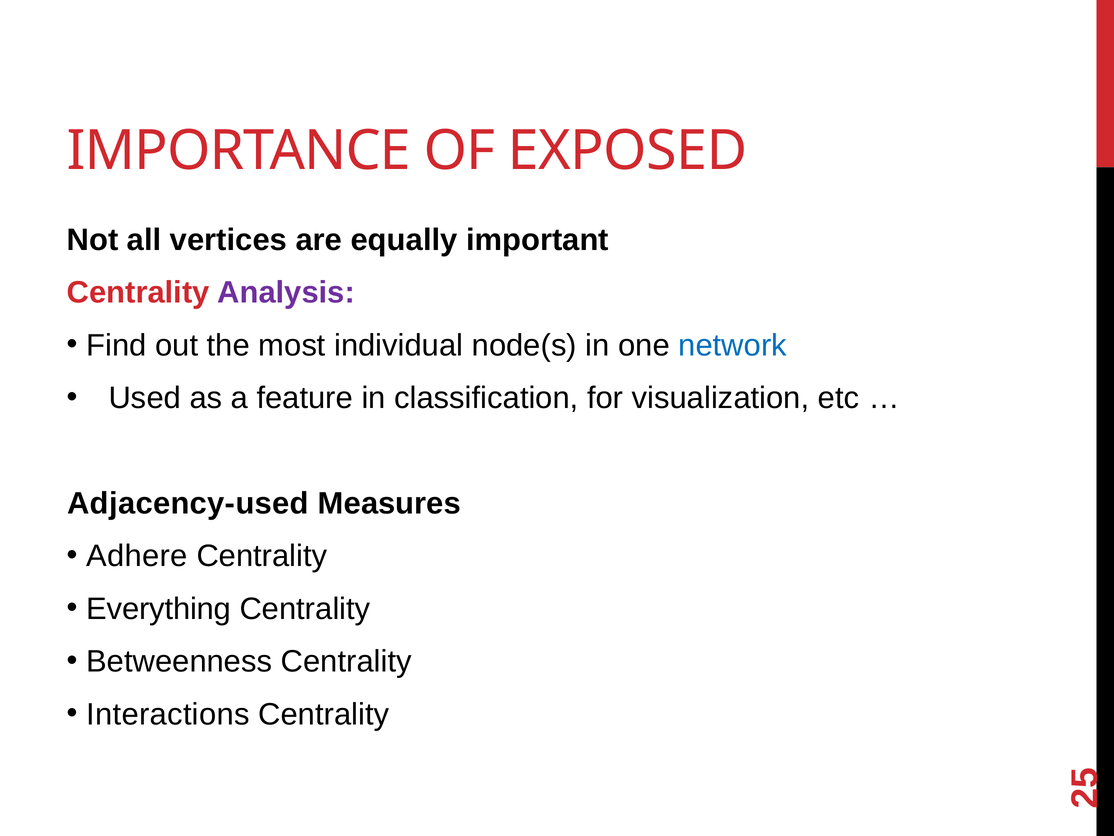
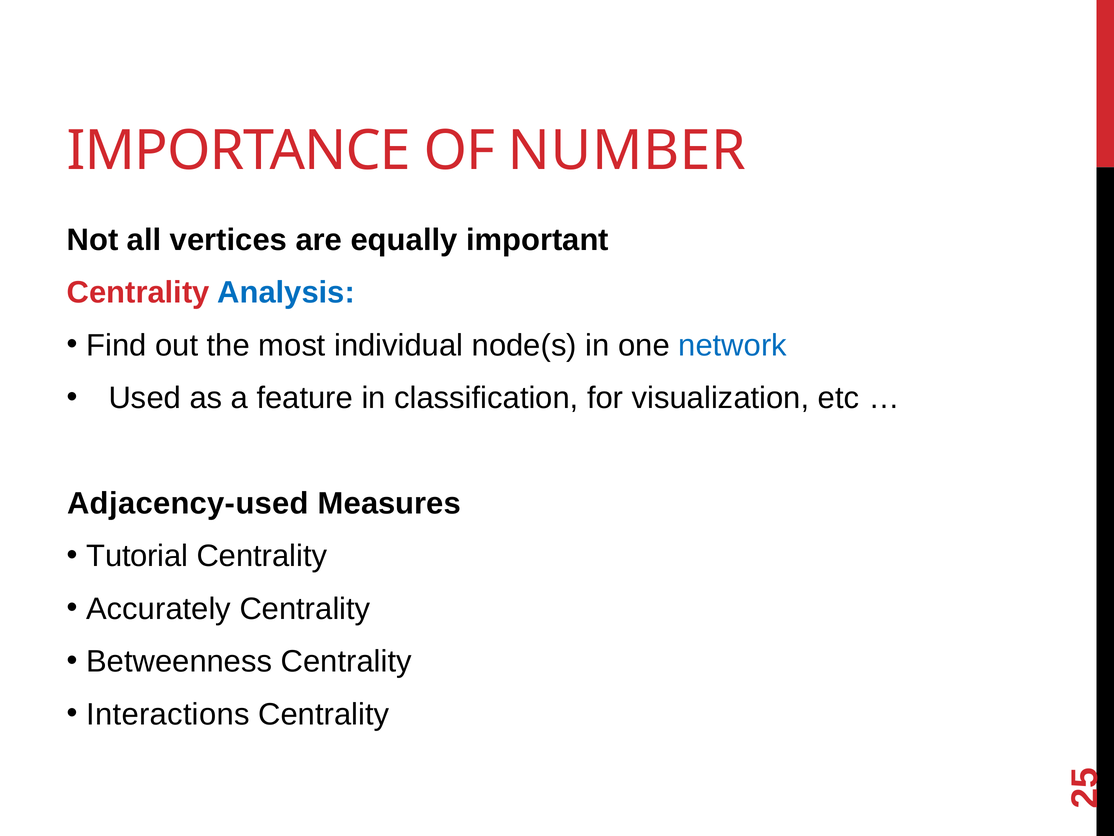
EXPOSED: EXPOSED -> NUMBER
Analysis colour: purple -> blue
Adhere: Adhere -> Tutorial
Everything: Everything -> Accurately
